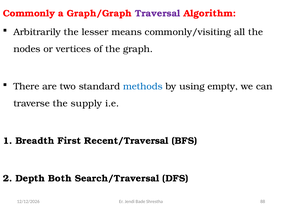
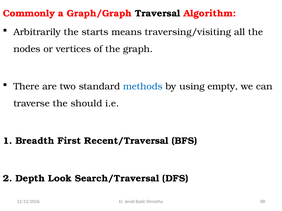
Traversal colour: purple -> black
lesser: lesser -> starts
commonly/visiting: commonly/visiting -> traversing/visiting
supply: supply -> should
Both: Both -> Look
